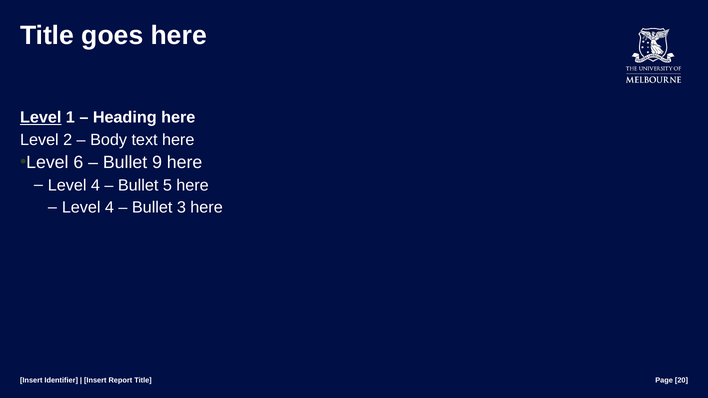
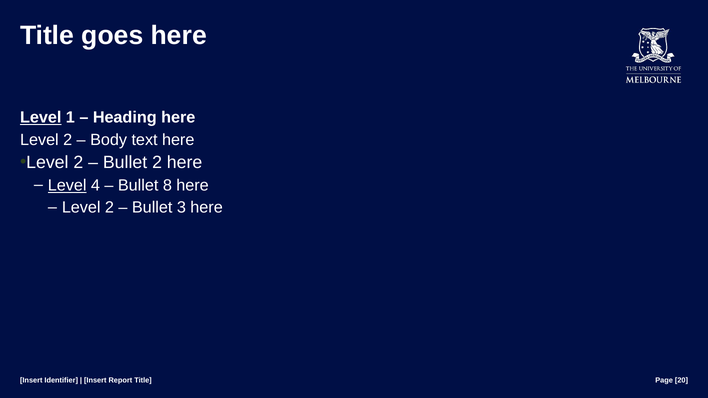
6 at (78, 163): 6 -> 2
Bullet 9: 9 -> 2
Level at (67, 186) underline: none -> present
5: 5 -> 8
4 at (110, 208): 4 -> 2
